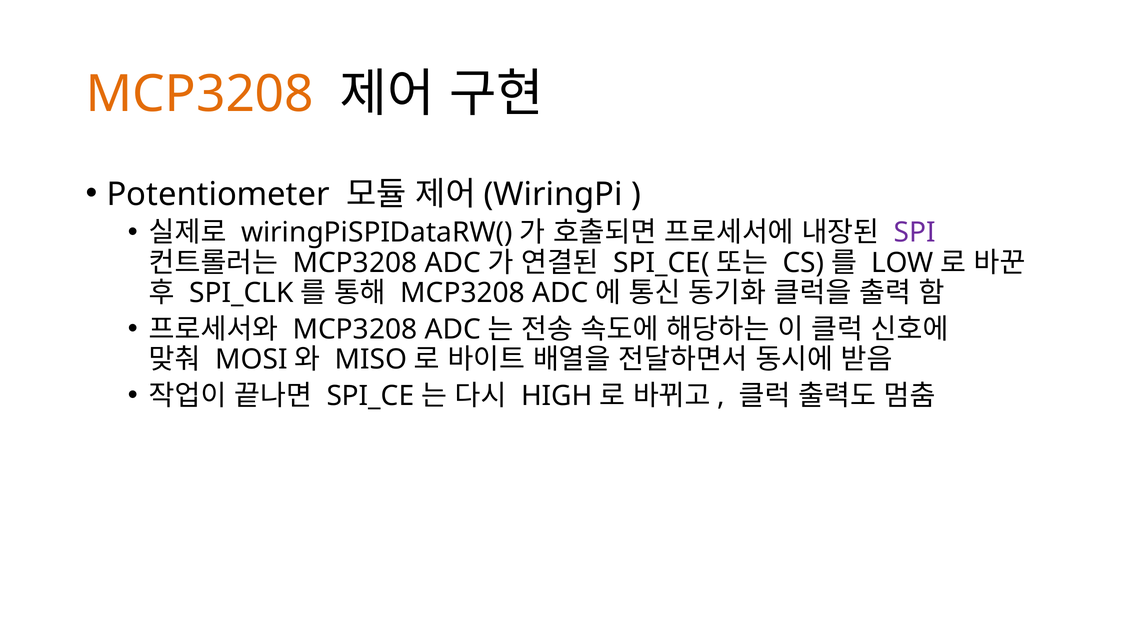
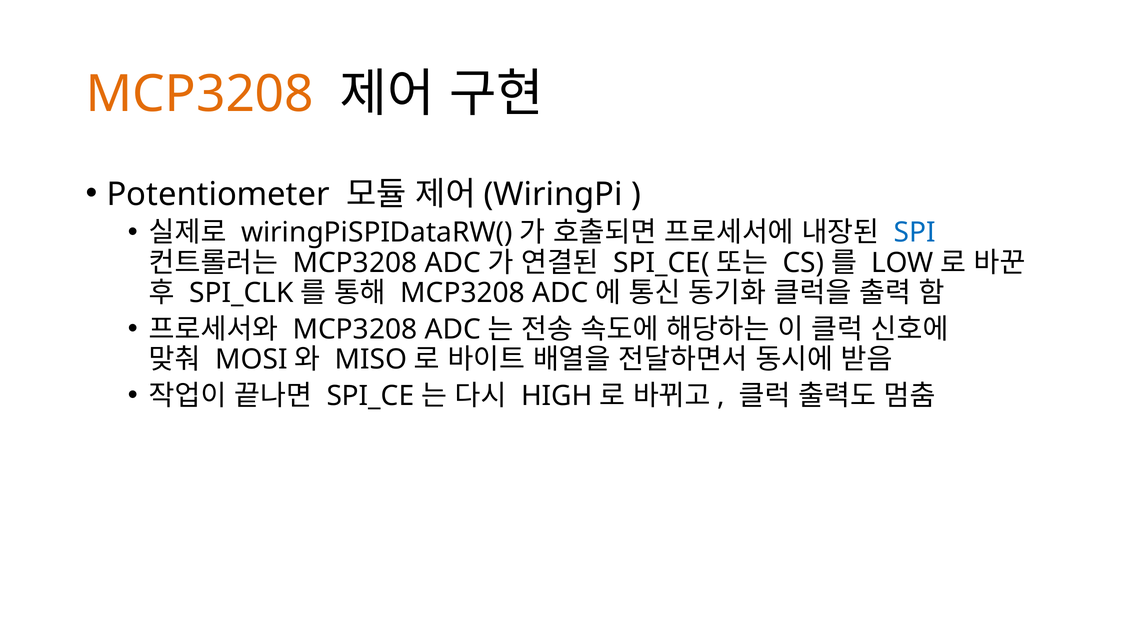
SPI colour: purple -> blue
